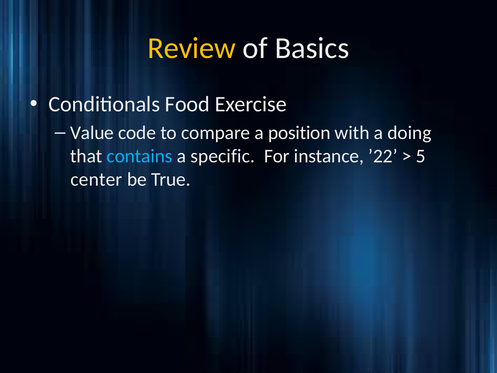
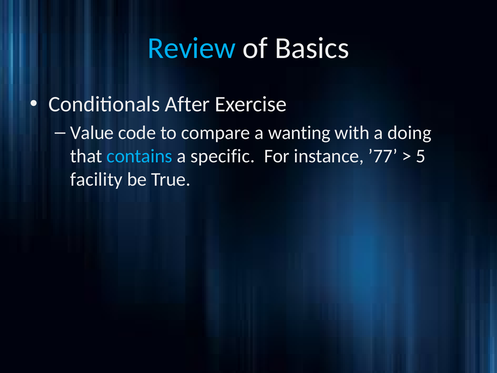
Review colour: yellow -> light blue
Food: Food -> After
position: position -> wanting
’22: ’22 -> ’77
center: center -> facility
